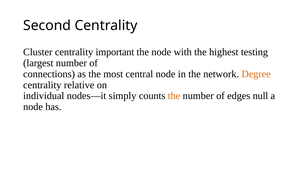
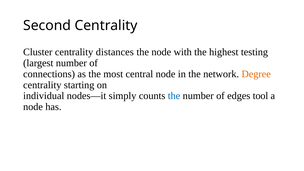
important: important -> distances
relative: relative -> starting
the at (174, 96) colour: orange -> blue
null: null -> tool
